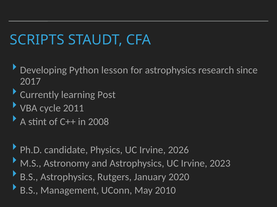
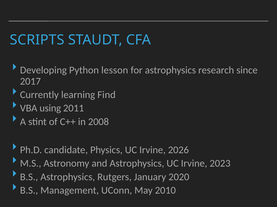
Post: Post -> Find
cycle: cycle -> using
